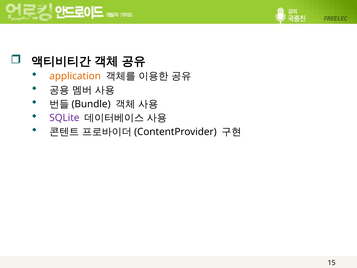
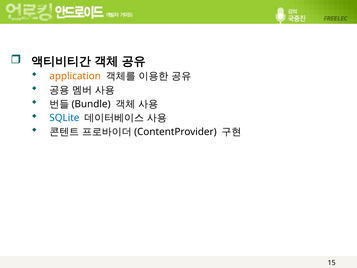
SQLite colour: purple -> blue
